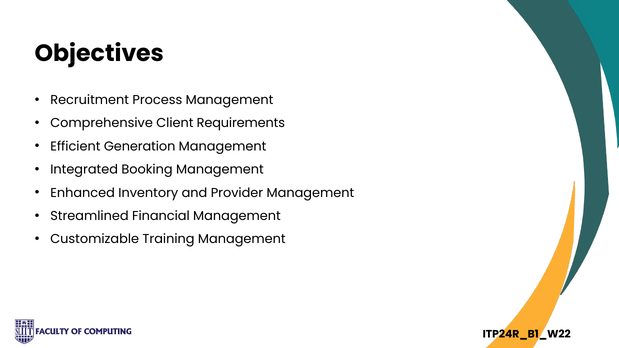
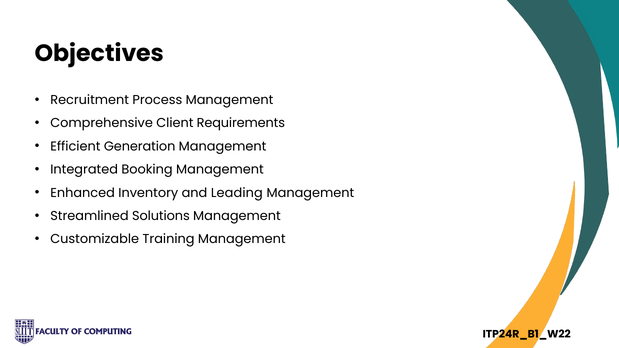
Provider: Provider -> Leading
Financial: Financial -> Solutions
